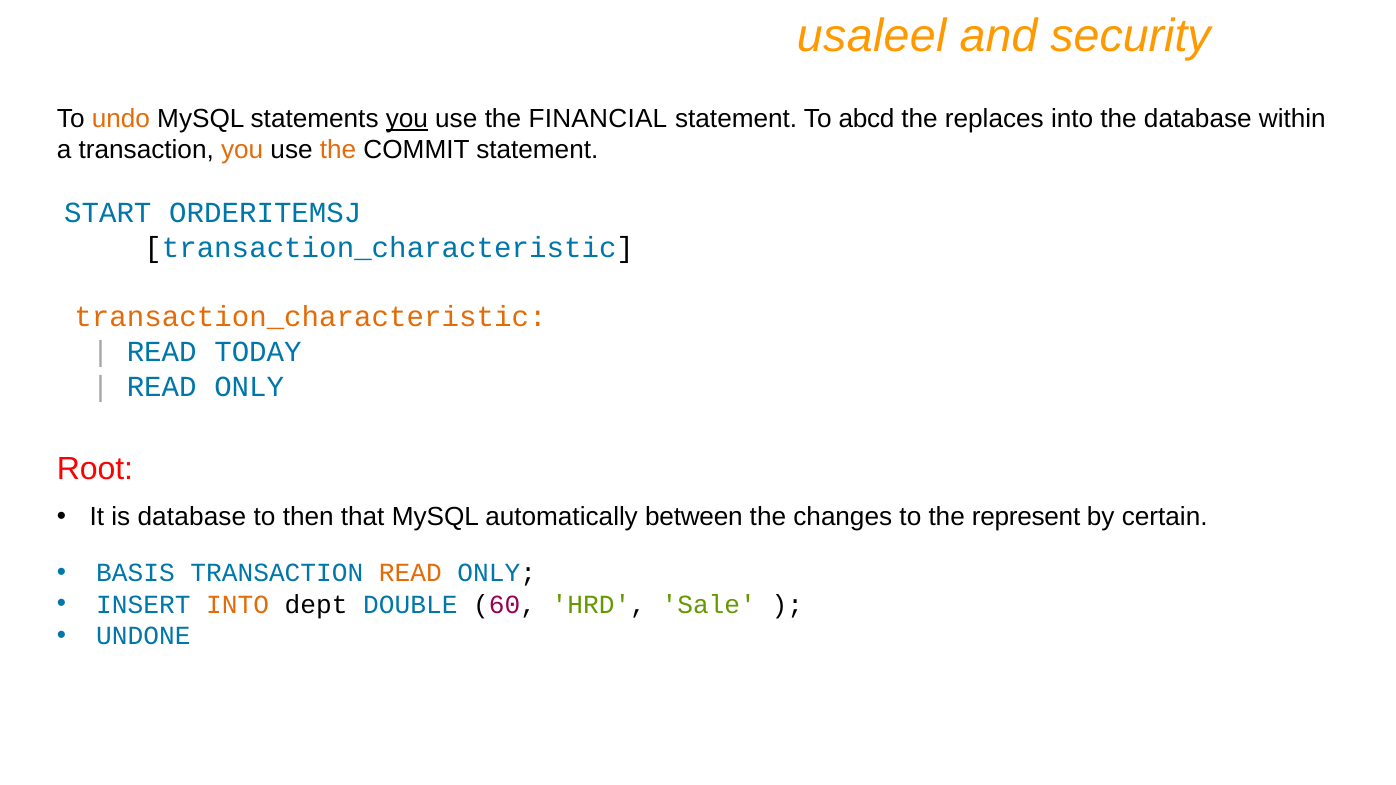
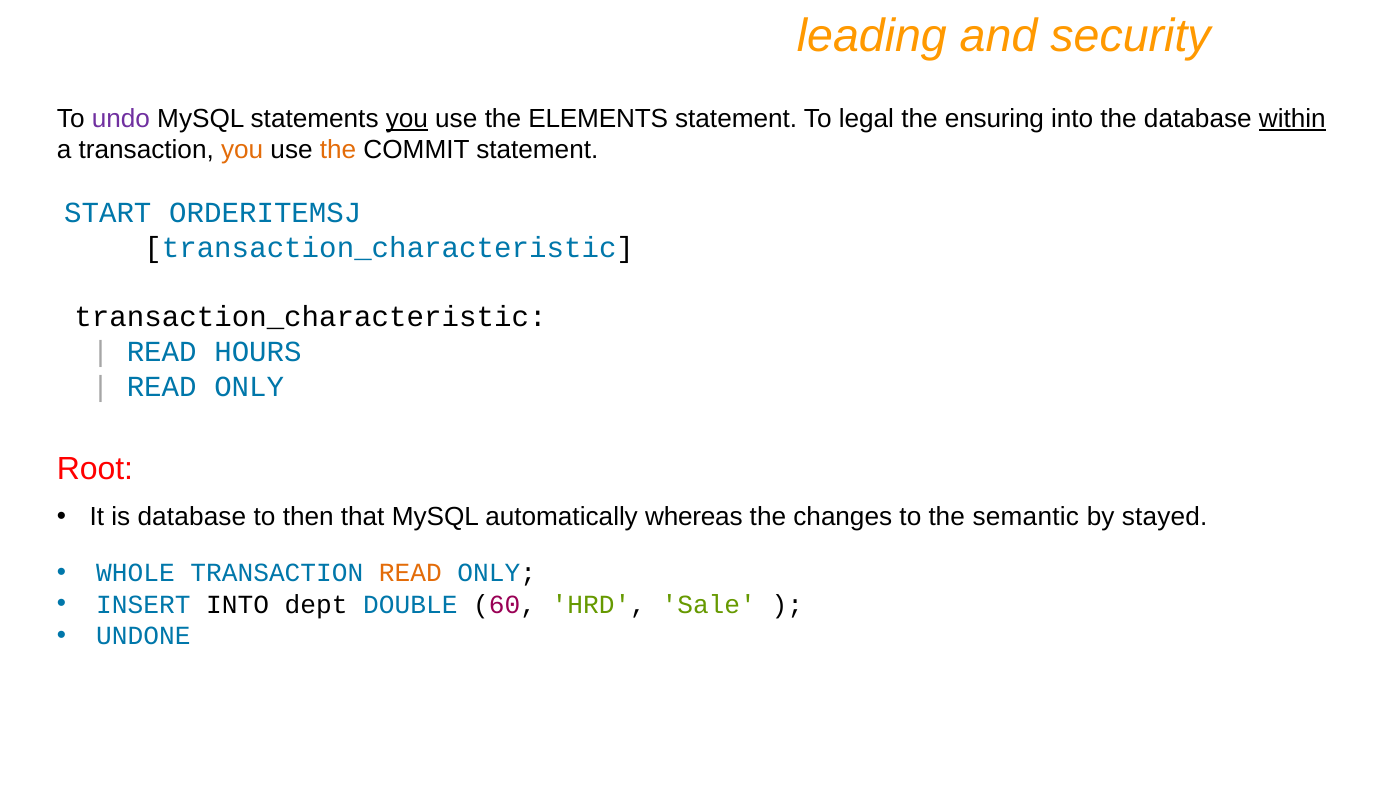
usaleel: usaleel -> leading
undo colour: orange -> purple
FINANCIAL: FINANCIAL -> ELEMENTS
abcd: abcd -> legal
replaces: replaces -> ensuring
within underline: none -> present
transaction_characteristic at (310, 317) colour: orange -> black
TODAY: TODAY -> HOURS
between: between -> whereas
represent: represent -> semantic
certain: certain -> stayed
BASIS: BASIS -> WHOLE
INTO at (238, 605) colour: orange -> black
